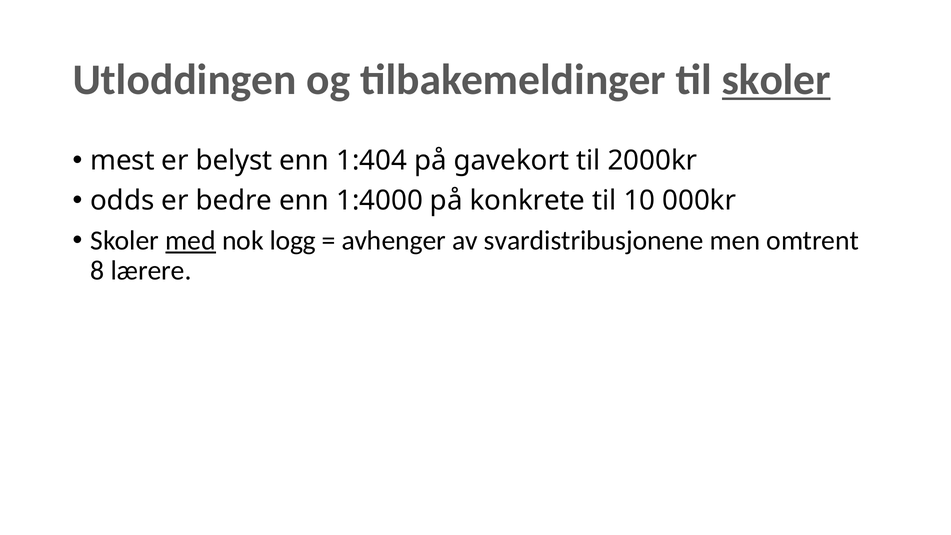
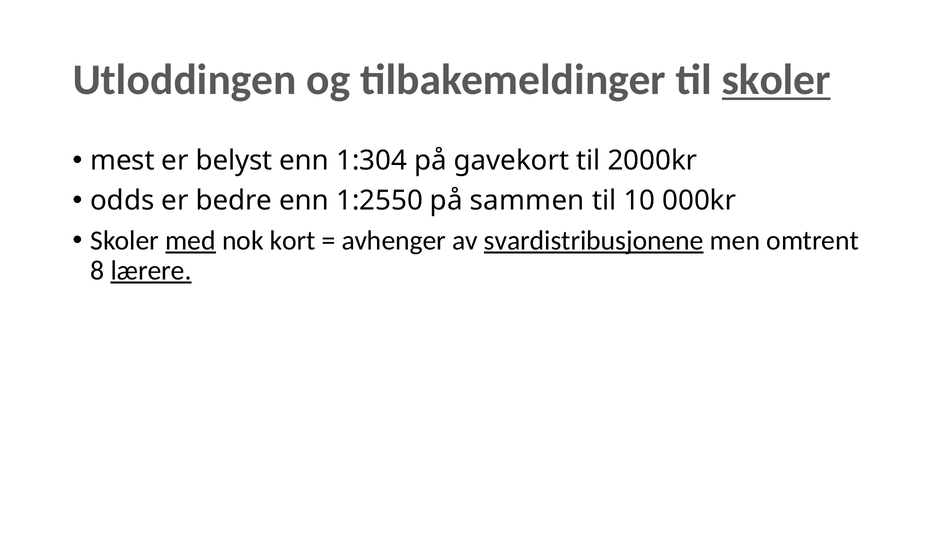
1:404: 1:404 -> 1:304
1:4000: 1:4000 -> 1:2550
konkrete: konkrete -> sammen
logg: logg -> kort
svardistribusjonene underline: none -> present
lærere underline: none -> present
